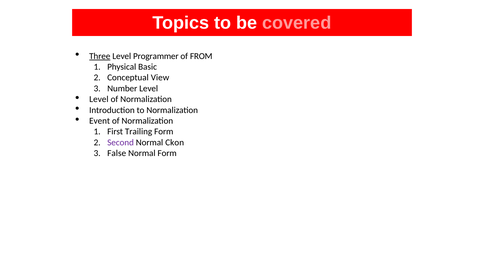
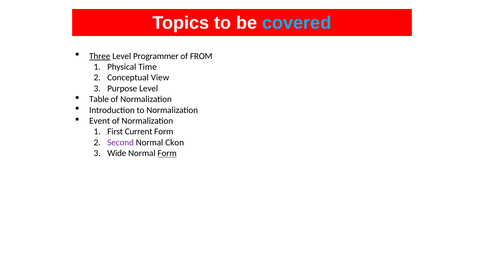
covered colour: pink -> light blue
Basic: Basic -> Time
Number: Number -> Purpose
Level at (99, 99): Level -> Table
Trailing: Trailing -> Current
False: False -> Wide
Form at (167, 154) underline: none -> present
